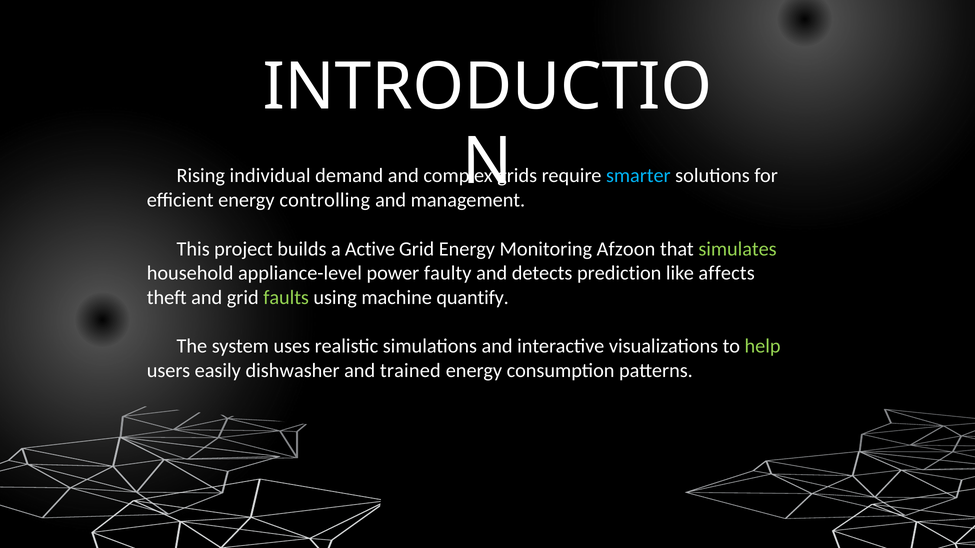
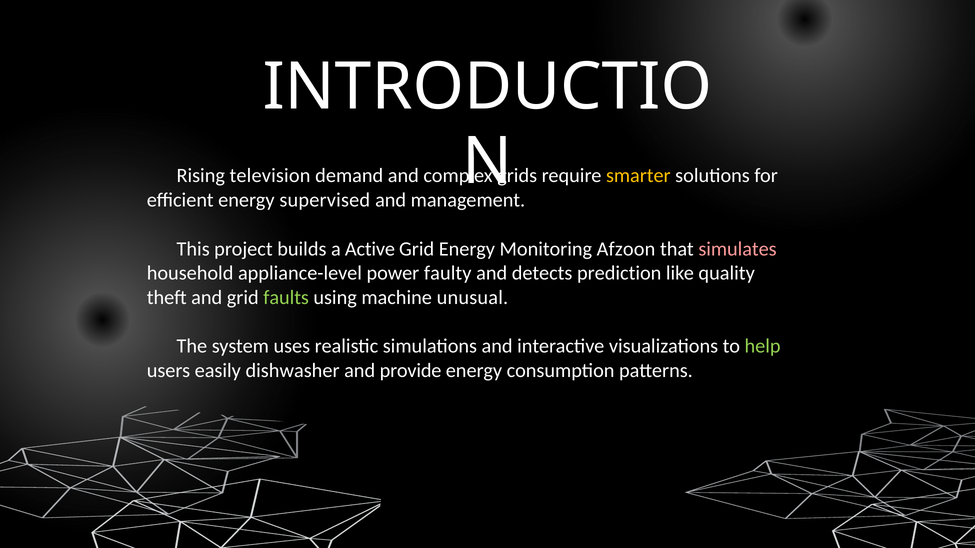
individual: individual -> television
smarter colour: light blue -> yellow
controlling: controlling -> supervised
simulates colour: light green -> pink
affects: affects -> quality
quantify: quantify -> unusual
trained: trained -> provide
